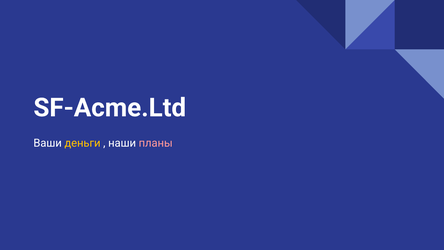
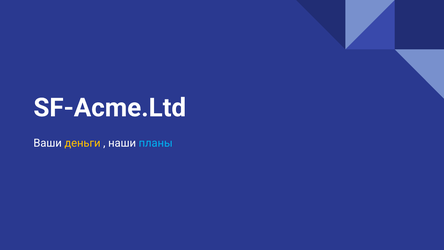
планы colour: pink -> light blue
